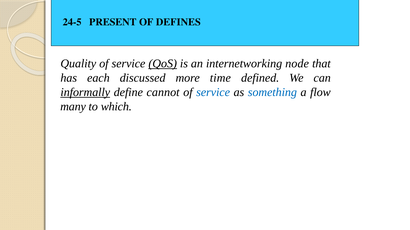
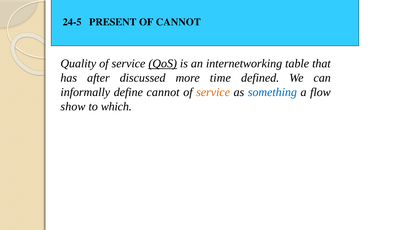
OF DEFINES: DEFINES -> CANNOT
node: node -> table
each: each -> after
informally underline: present -> none
service at (213, 92) colour: blue -> orange
many: many -> show
